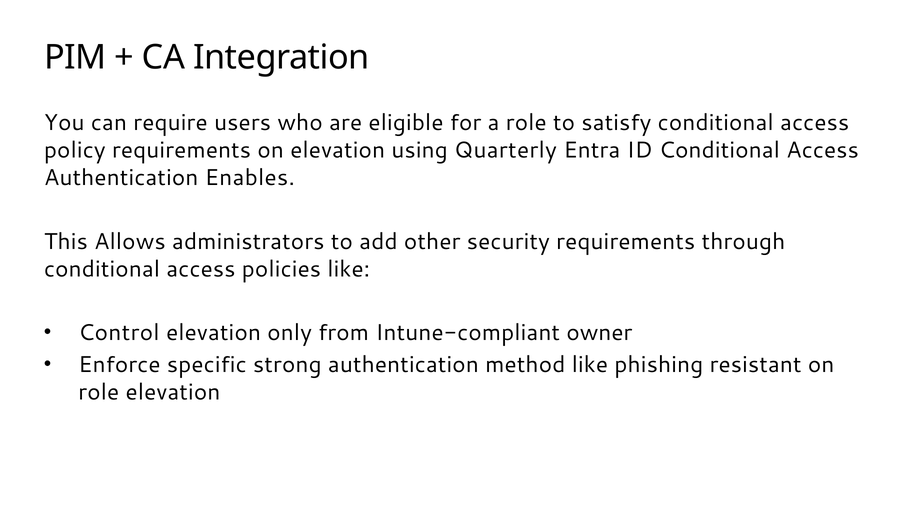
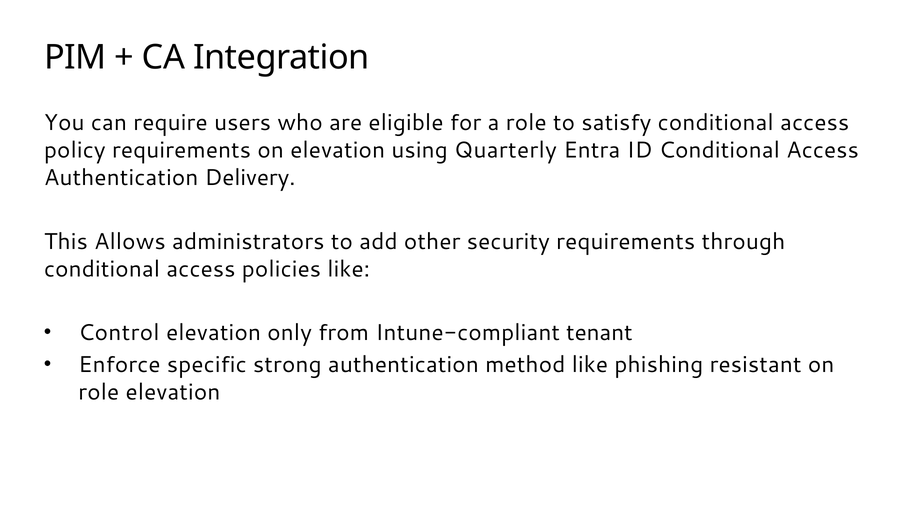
Enables: Enables -> Delivery
owner: owner -> tenant
